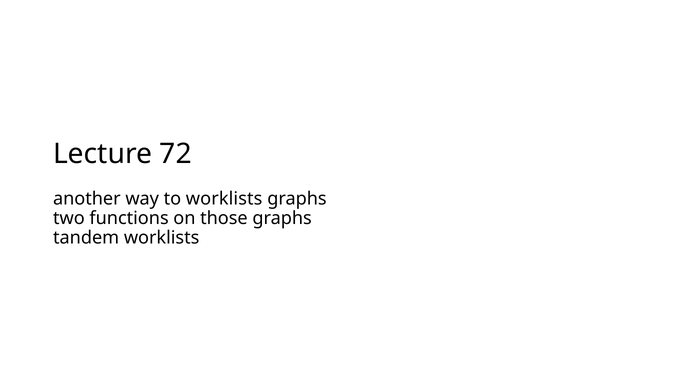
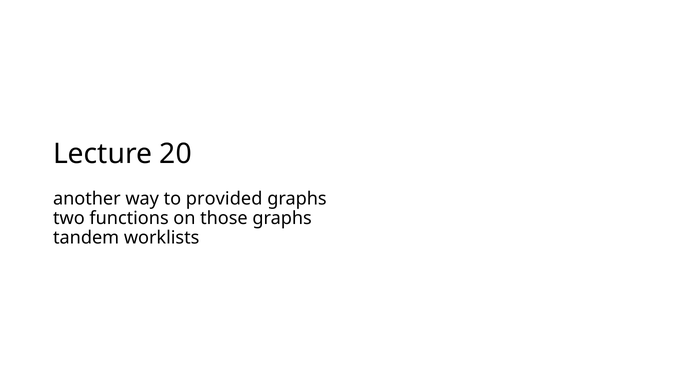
72: 72 -> 20
to worklists: worklists -> provided
